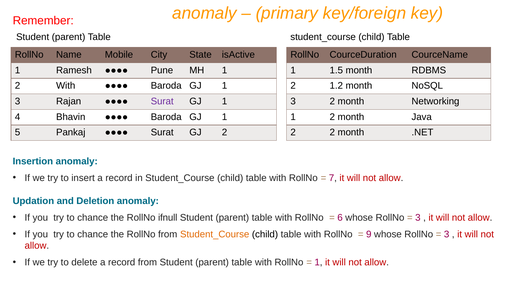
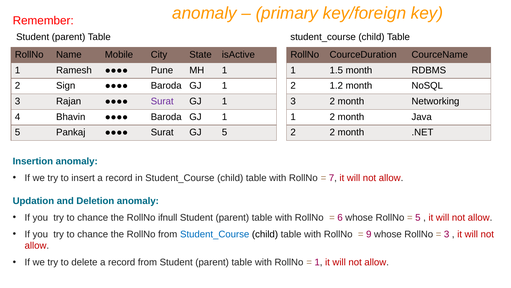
2 With: With -> Sign
GJ 2: 2 -> 5
3 at (418, 217): 3 -> 5
Student_Course at (215, 234) colour: orange -> blue
